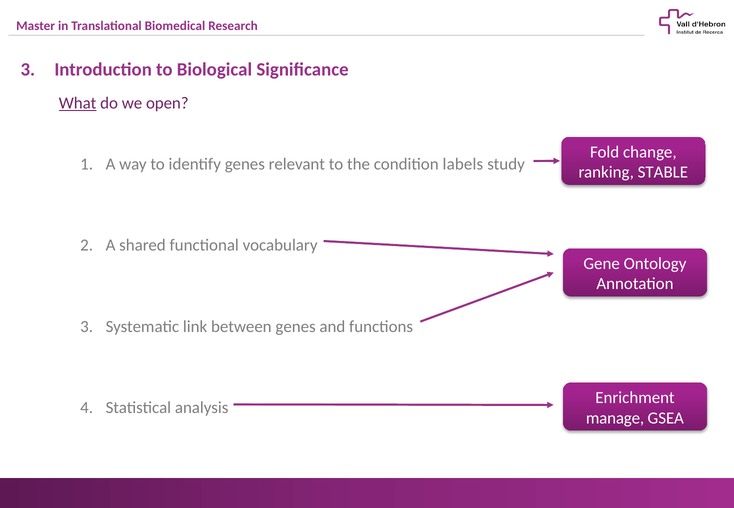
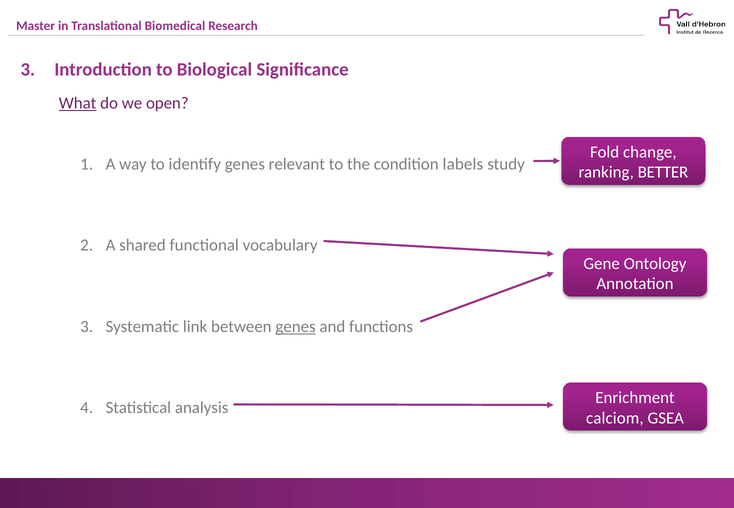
STABLE: STABLE -> BETTER
genes at (296, 327) underline: none -> present
manage: manage -> calciom
